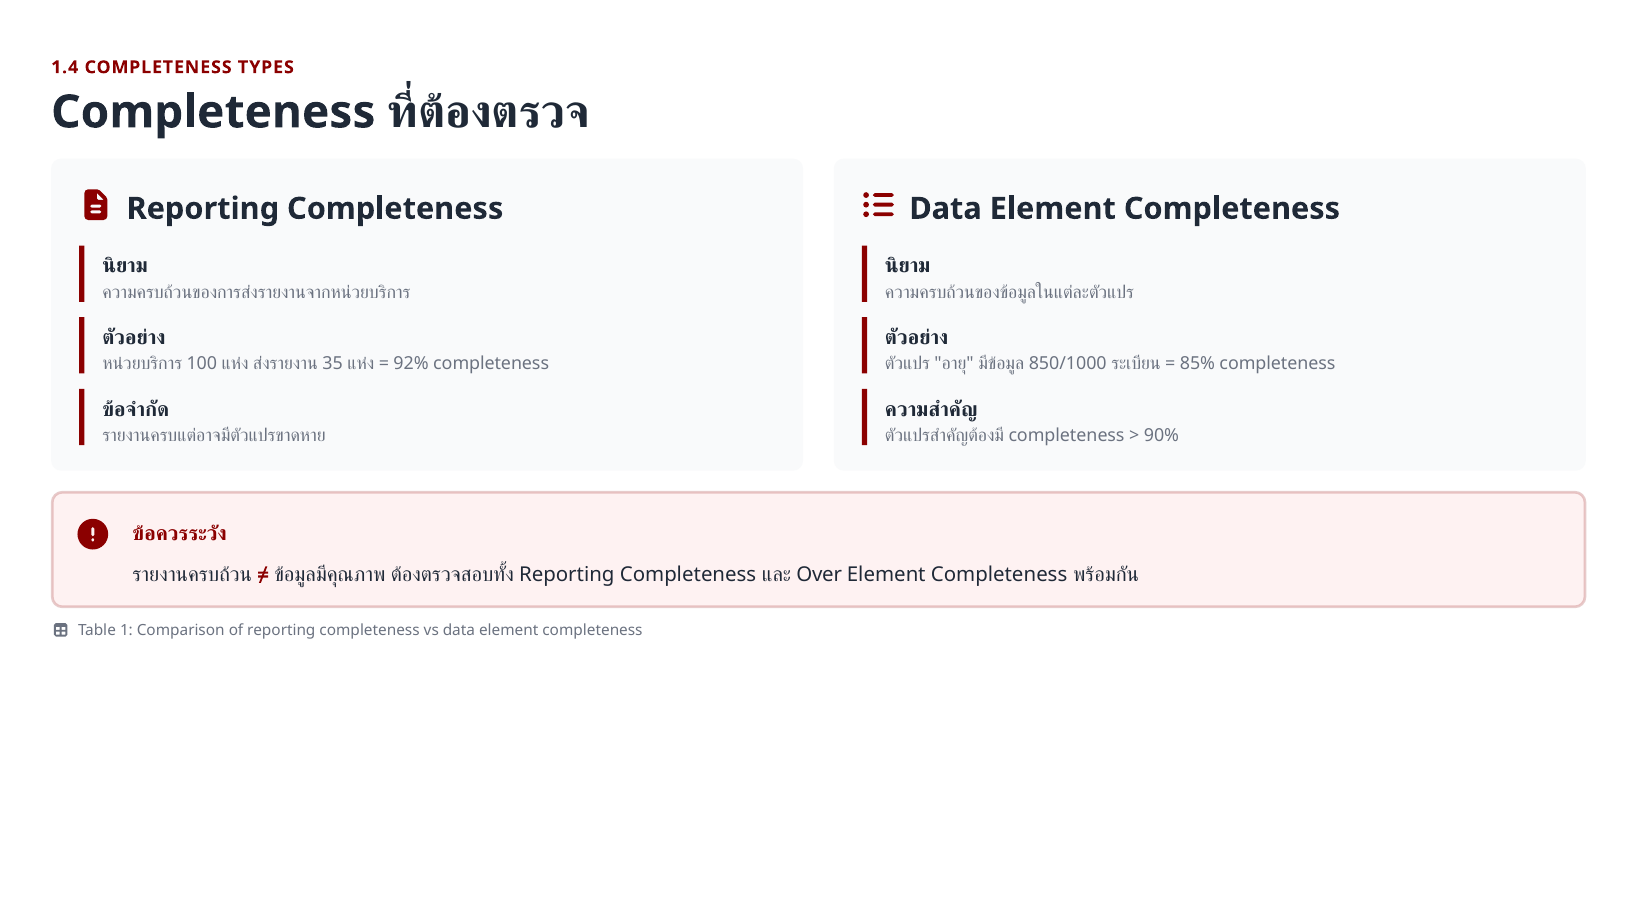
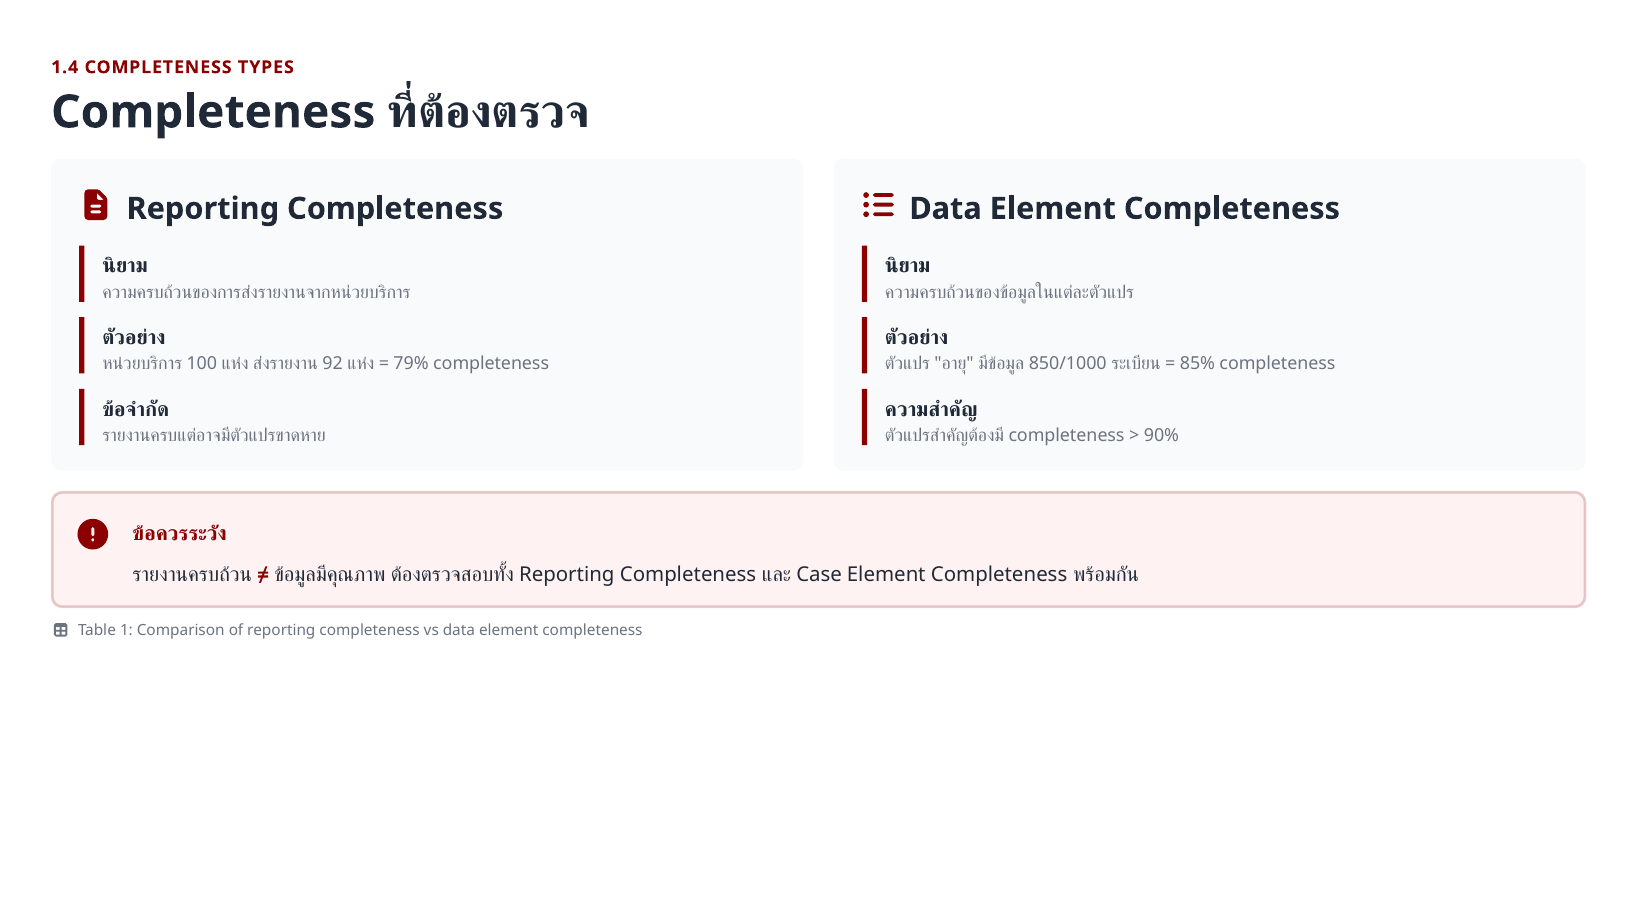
35: 35 -> 92
92%: 92% -> 79%
Over: Over -> Case
